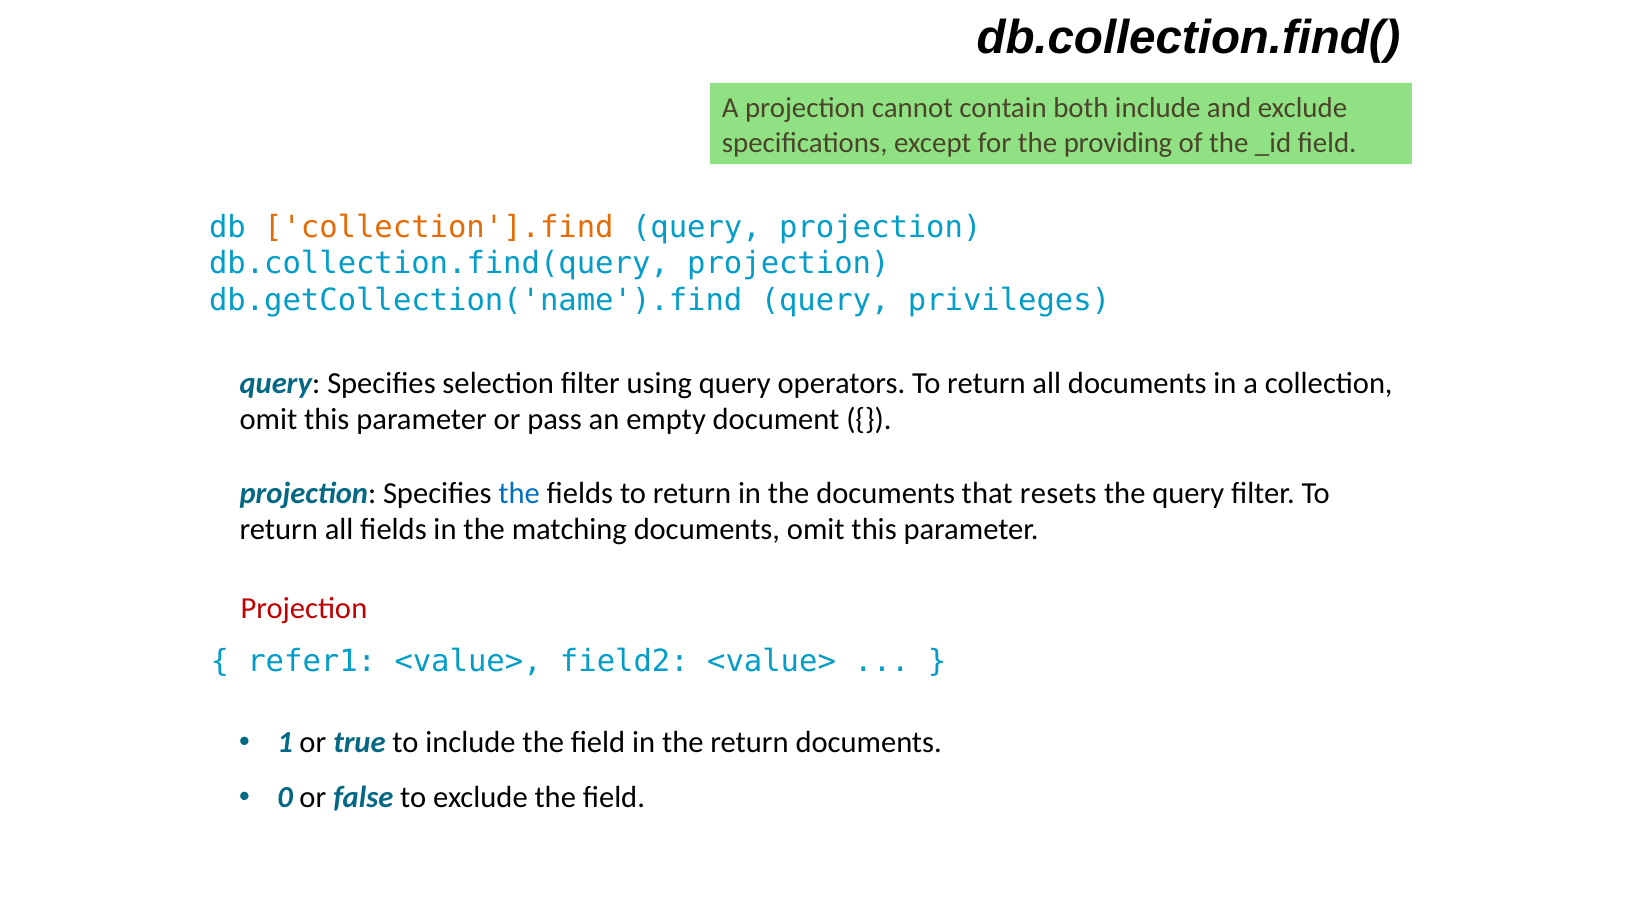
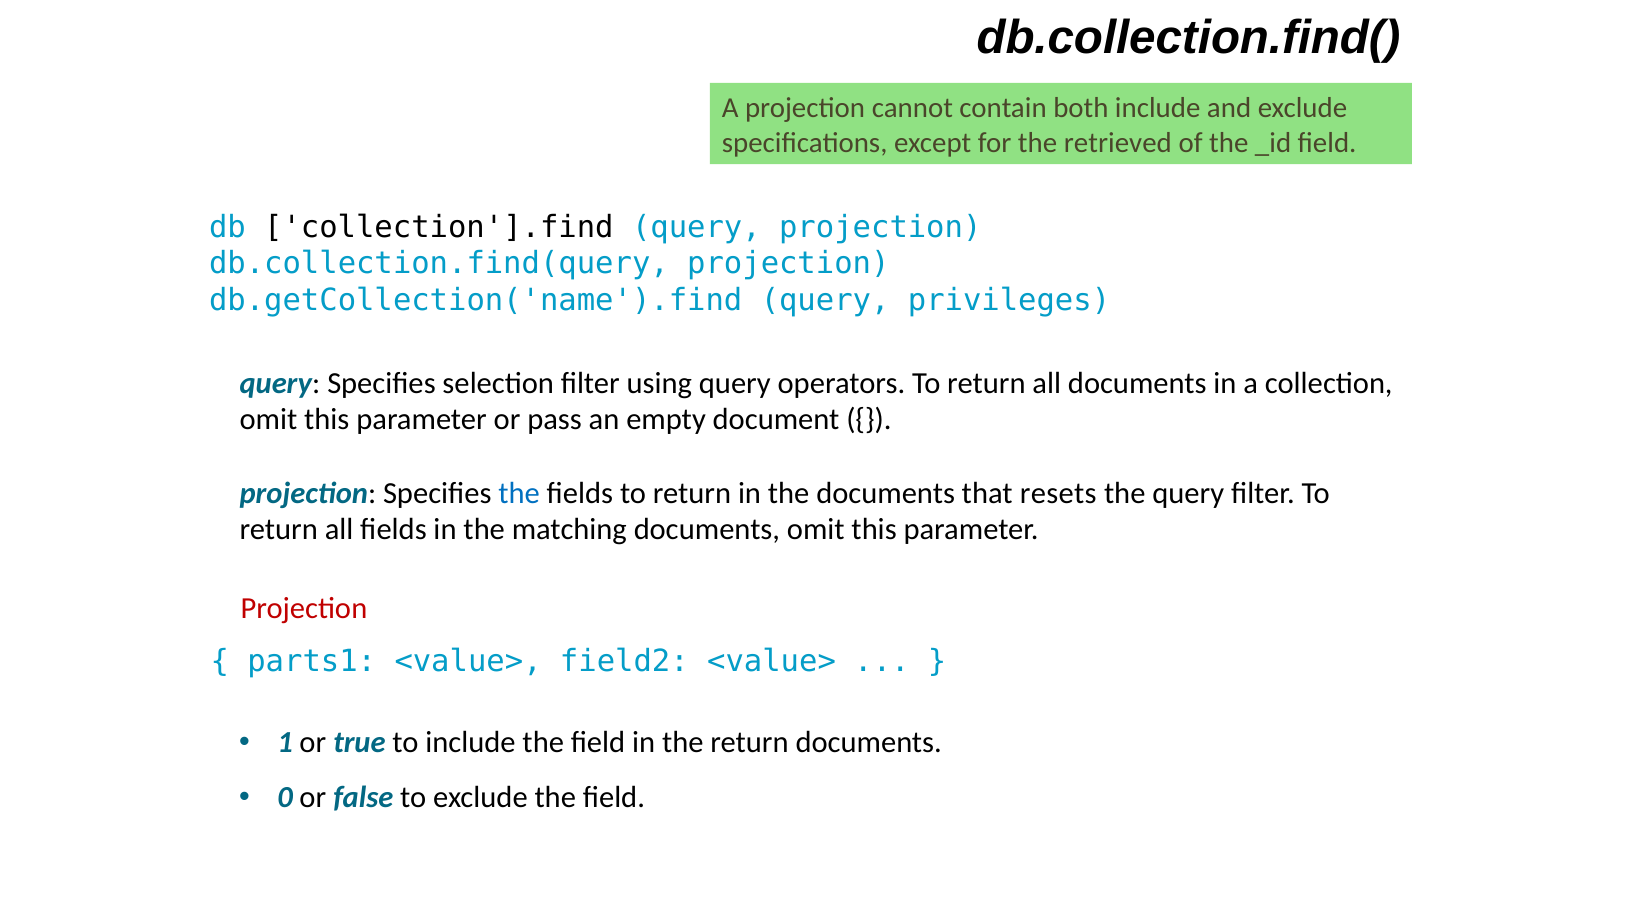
providing: providing -> retrieved
collection'].find colour: orange -> black
refer1: refer1 -> parts1
